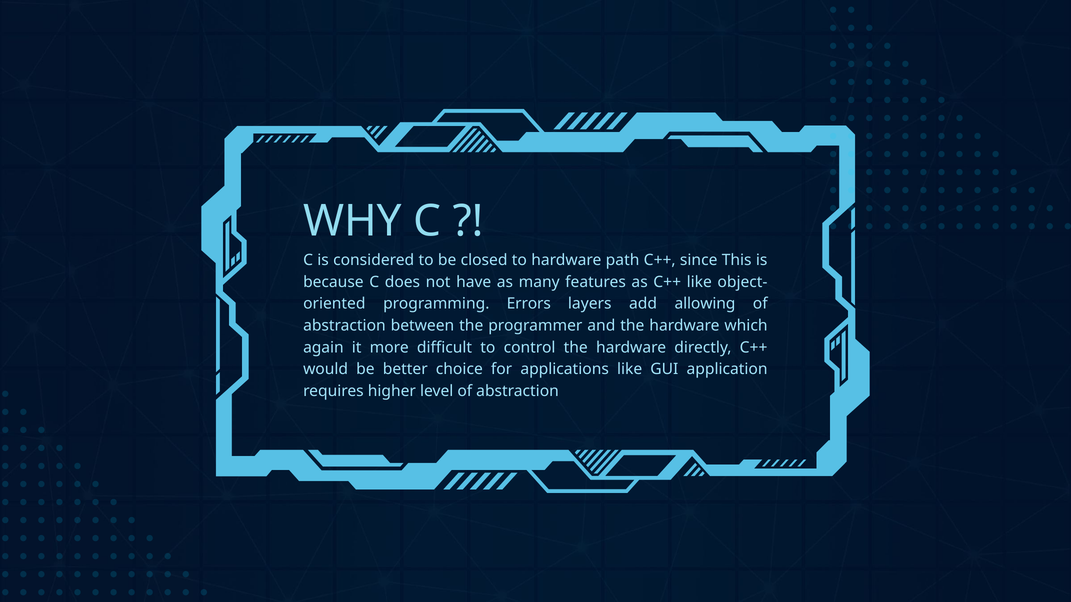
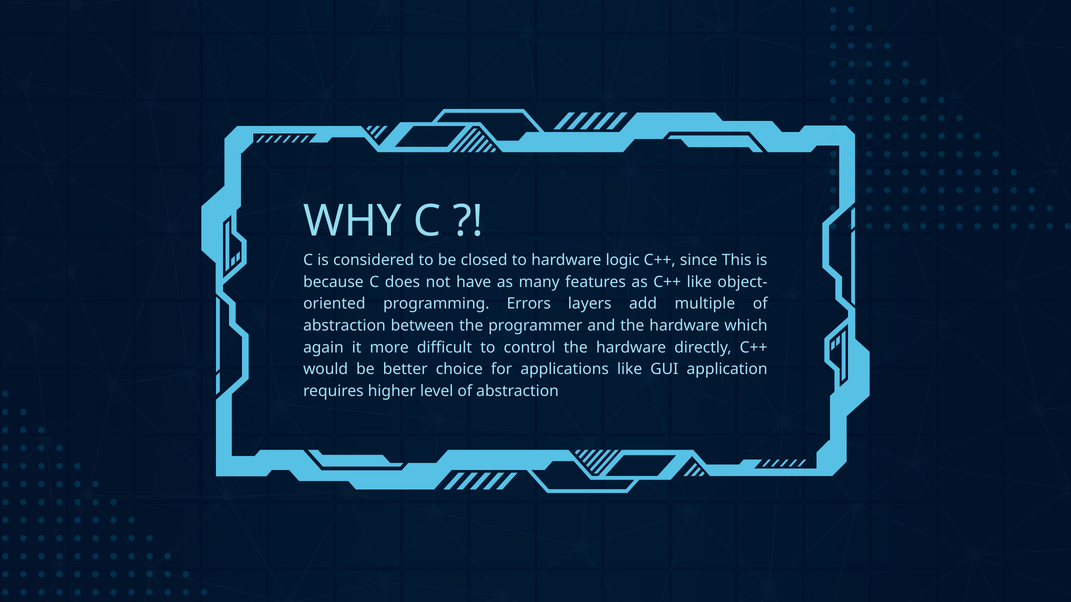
path: path -> logic
allowing: allowing -> multiple
